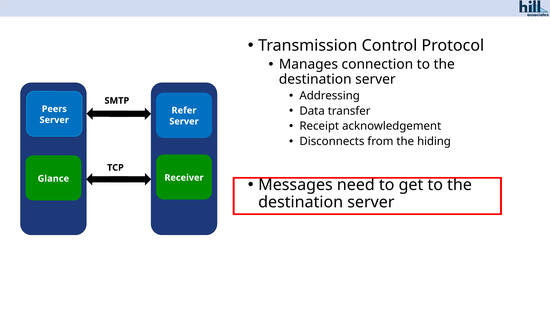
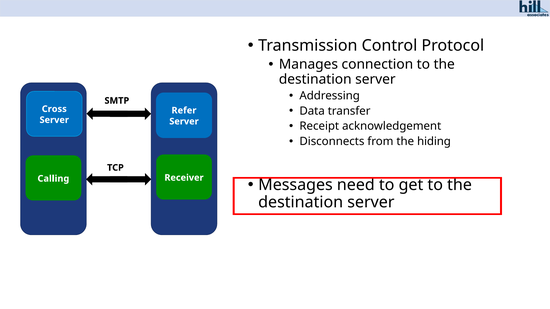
Peers: Peers -> Cross
Glance: Glance -> Calling
